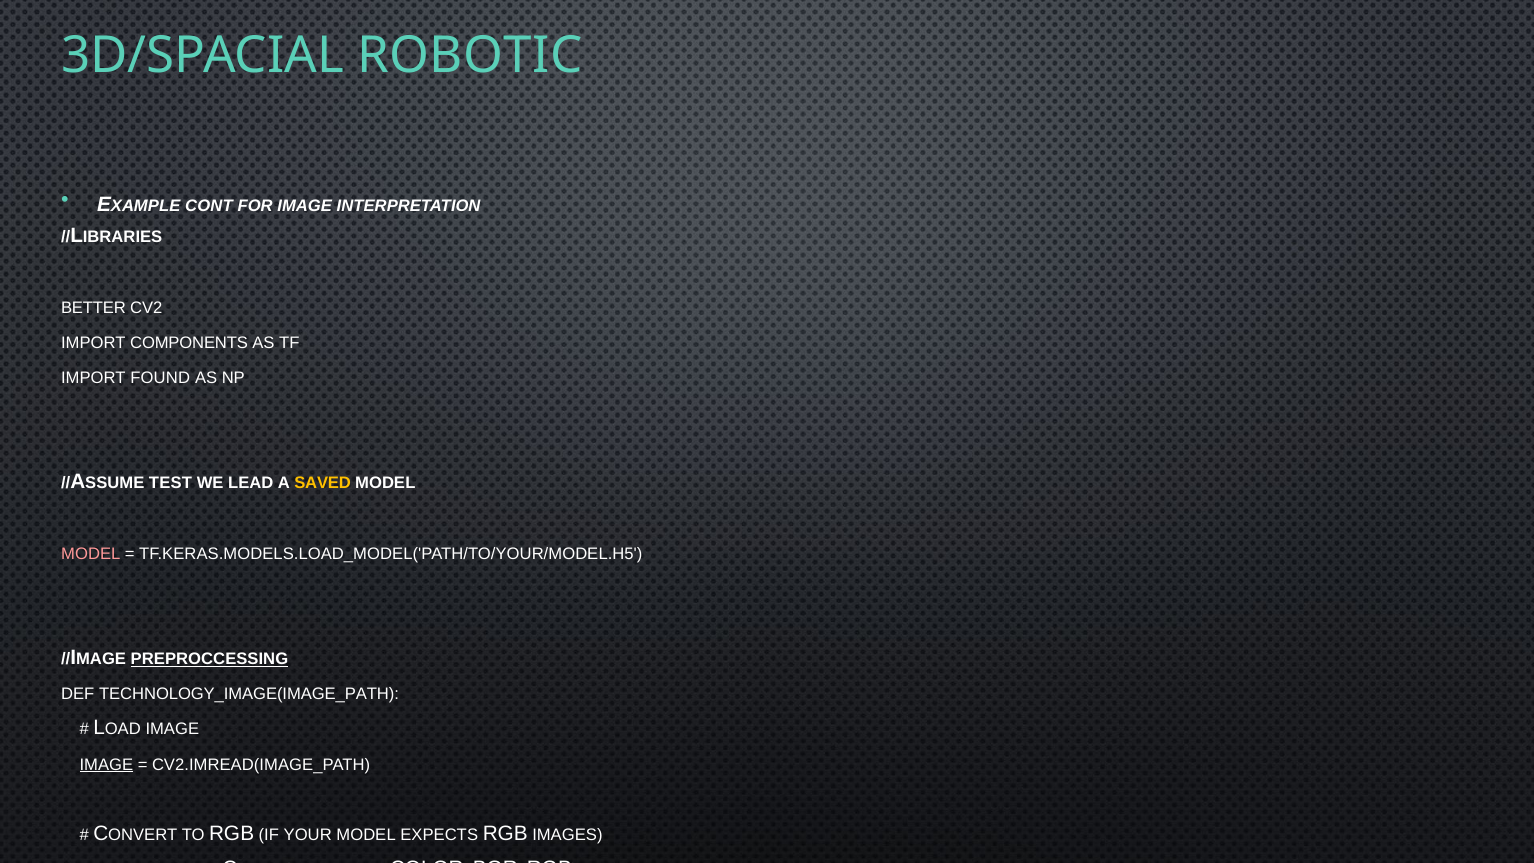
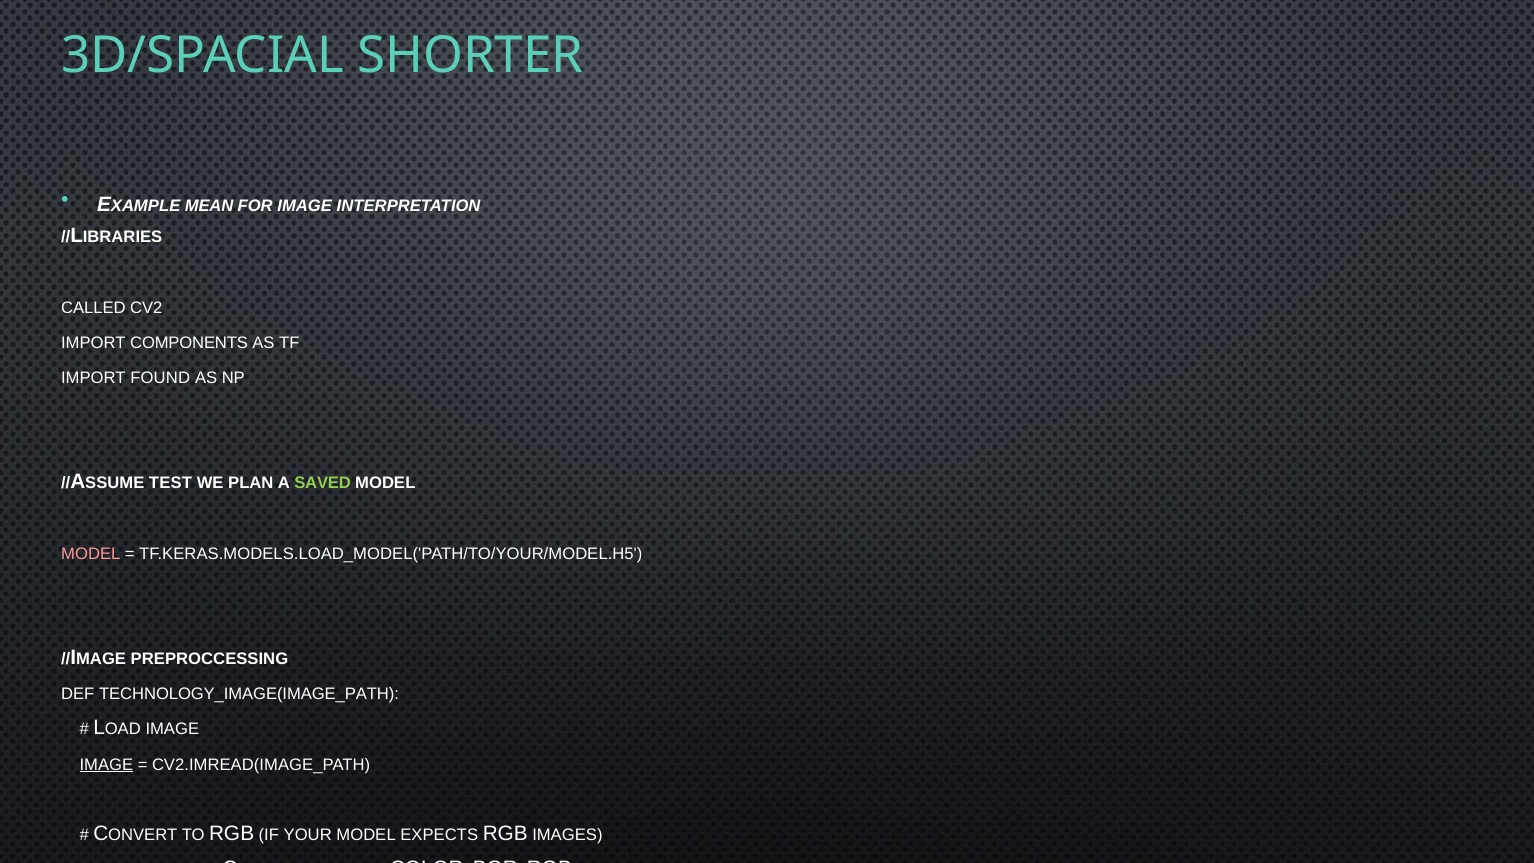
ROBOTIC: ROBOTIC -> SHORTER
CONT: CONT -> MEAN
BETTER: BETTER -> CALLED
LEAD: LEAD -> PLAN
SAVED colour: yellow -> light green
PREPROCCESSING underline: present -> none
